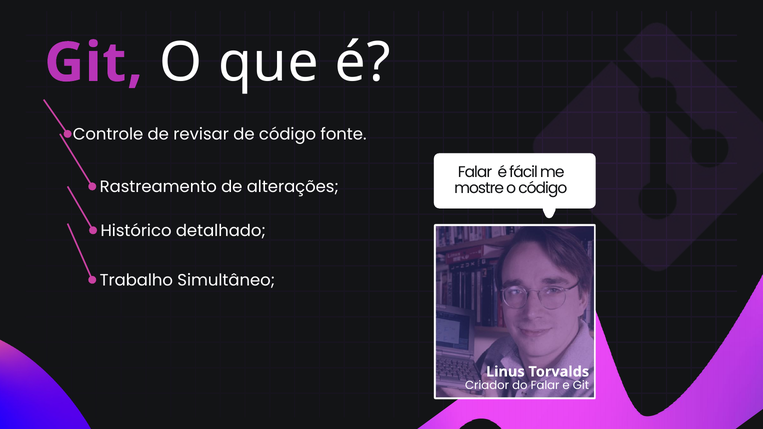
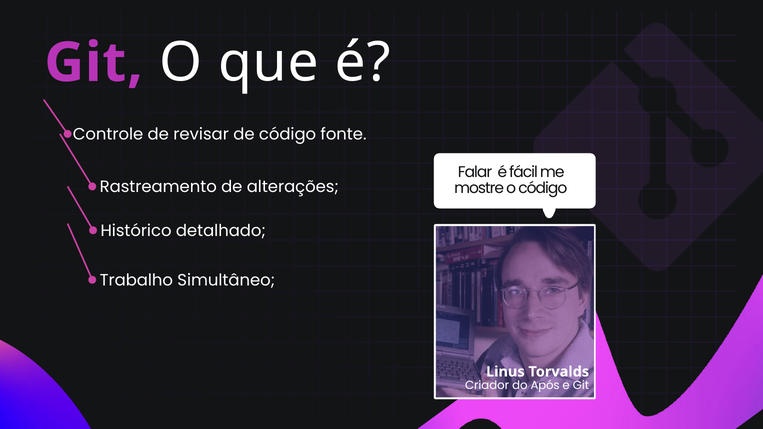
do Falar: Falar -> Após
